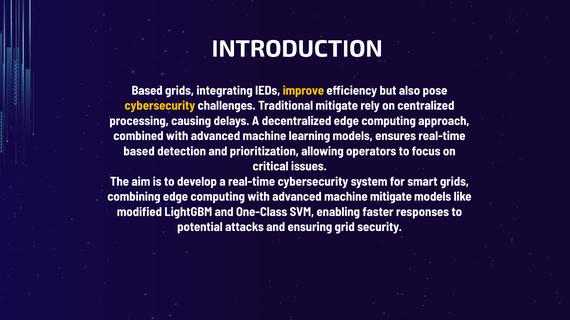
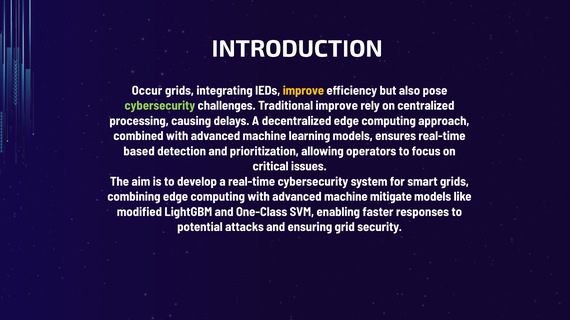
Based at (147, 91): Based -> Occur
cybersecurity at (160, 106) colour: yellow -> light green
Traditional mitigate: mitigate -> improve
